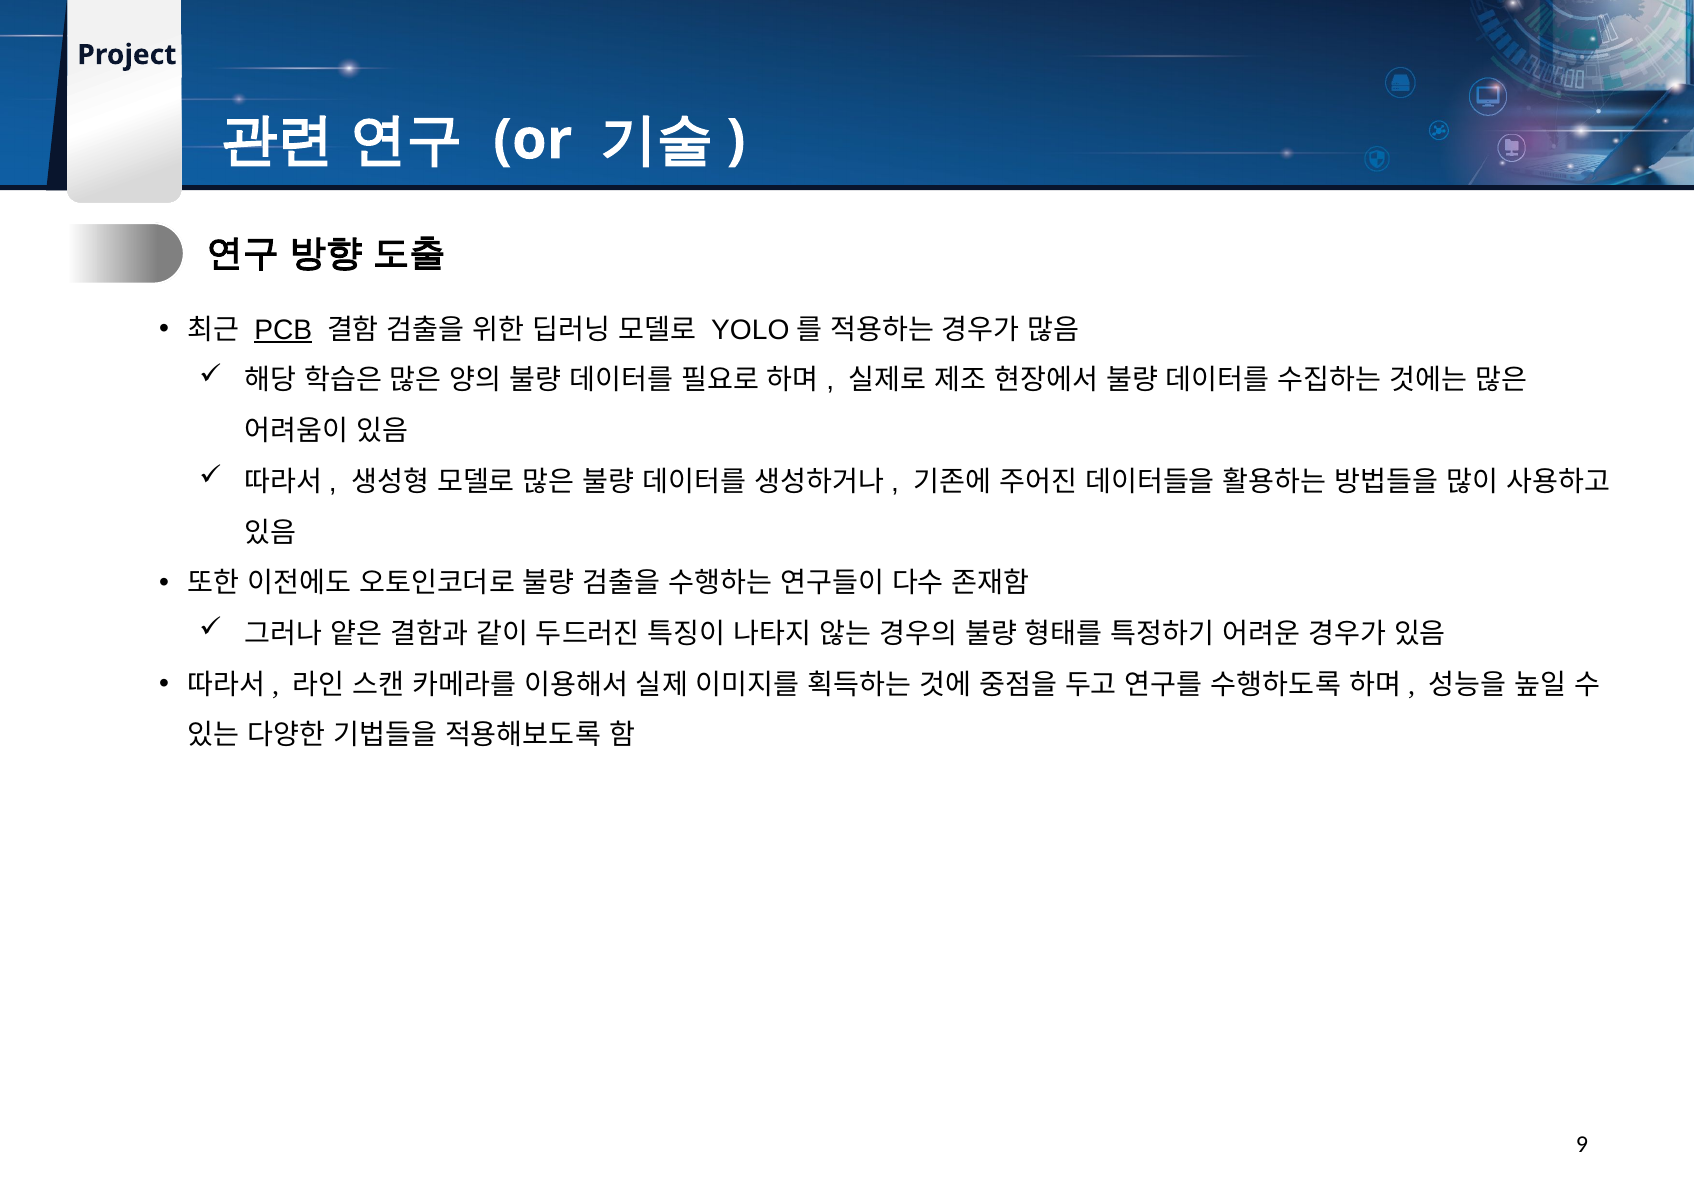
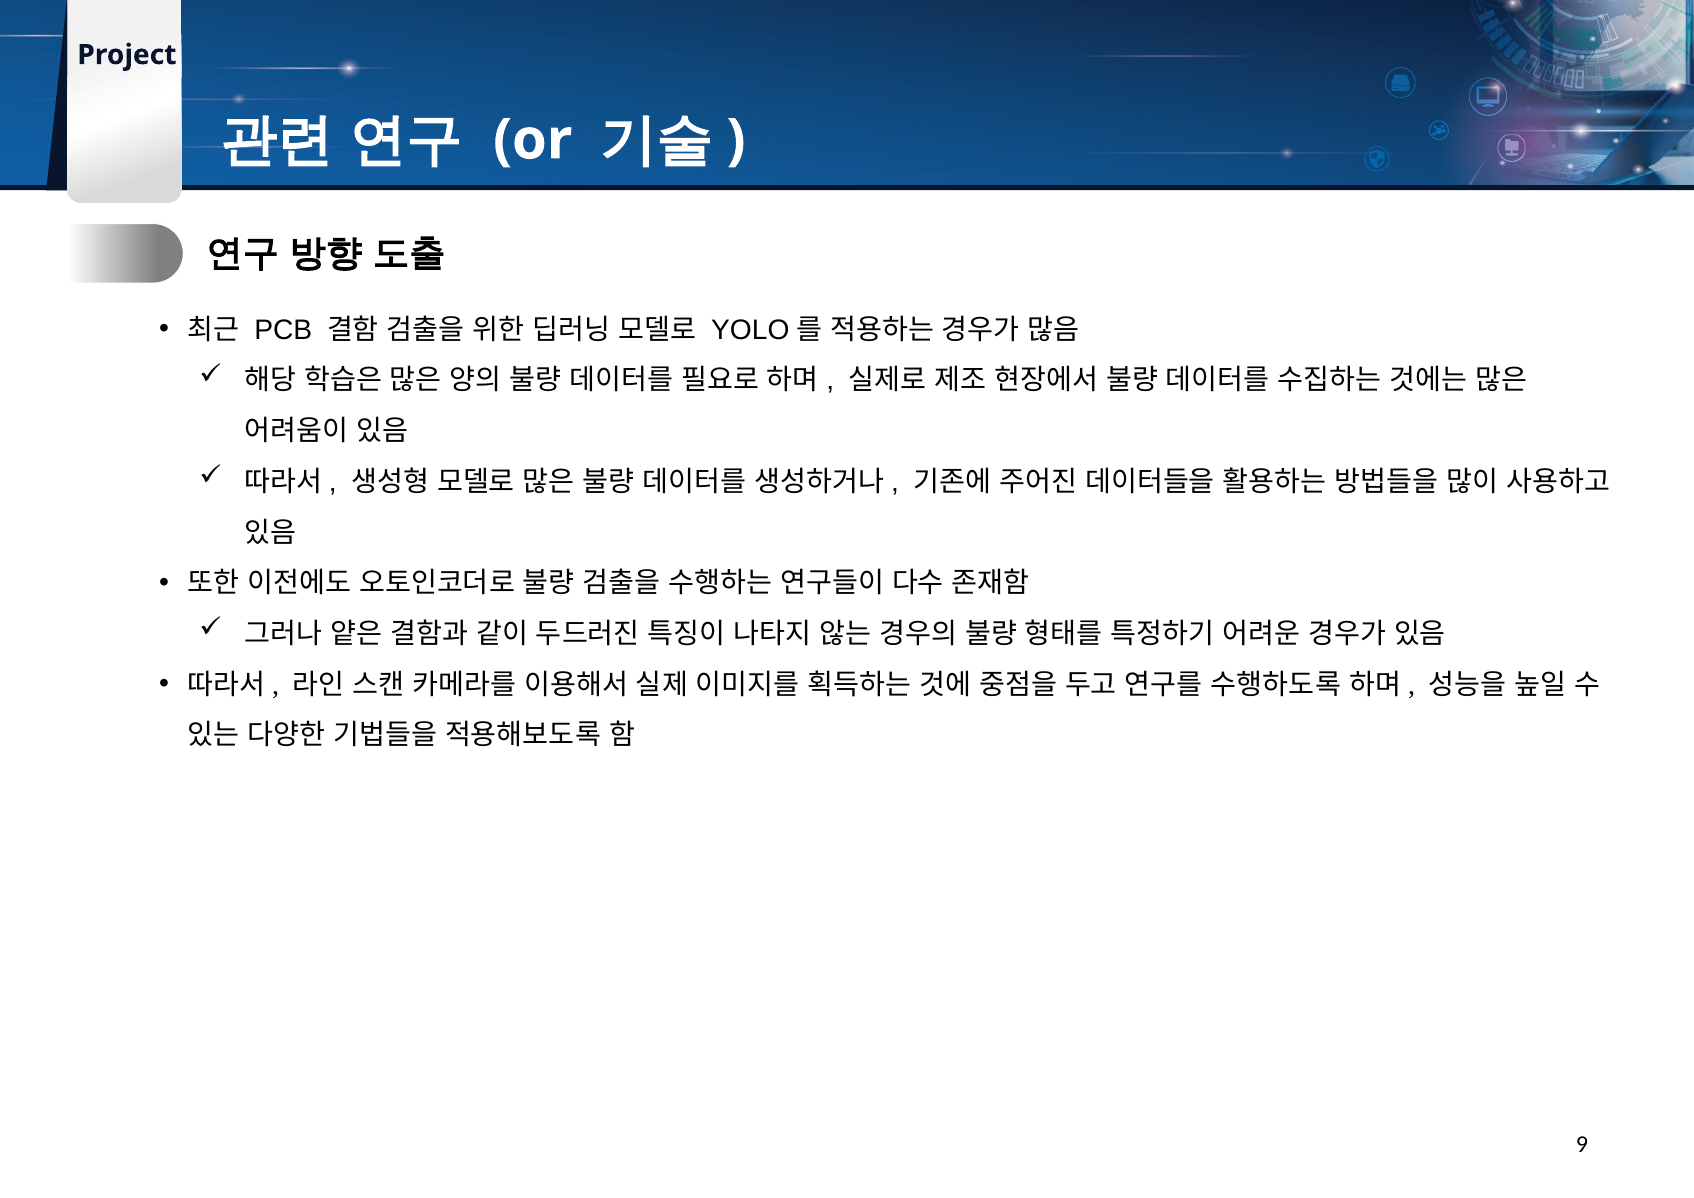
PCB underline: present -> none
